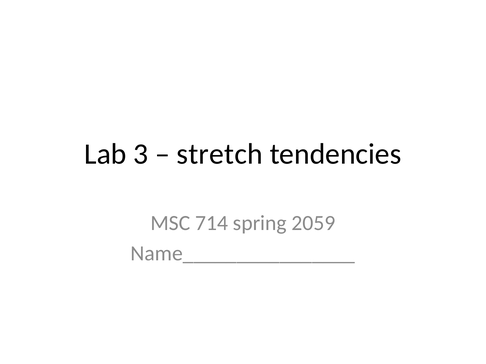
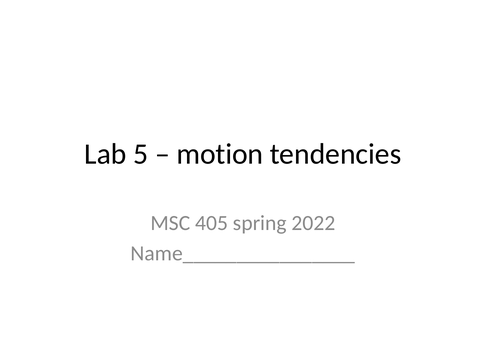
3: 3 -> 5
stretch: stretch -> motion
714: 714 -> 405
2059: 2059 -> 2022
